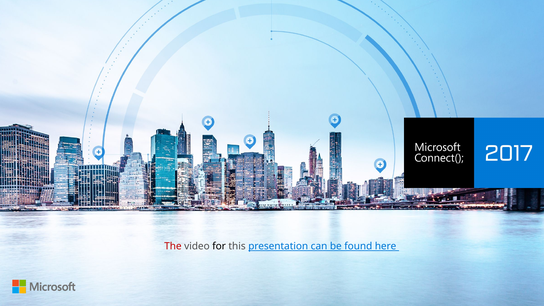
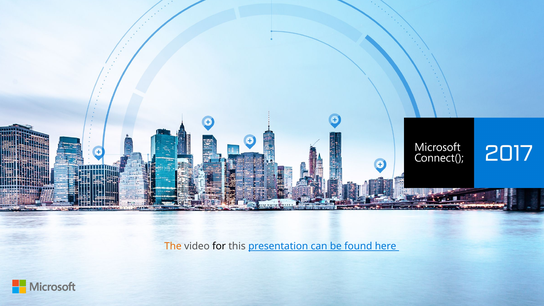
The colour: red -> orange
